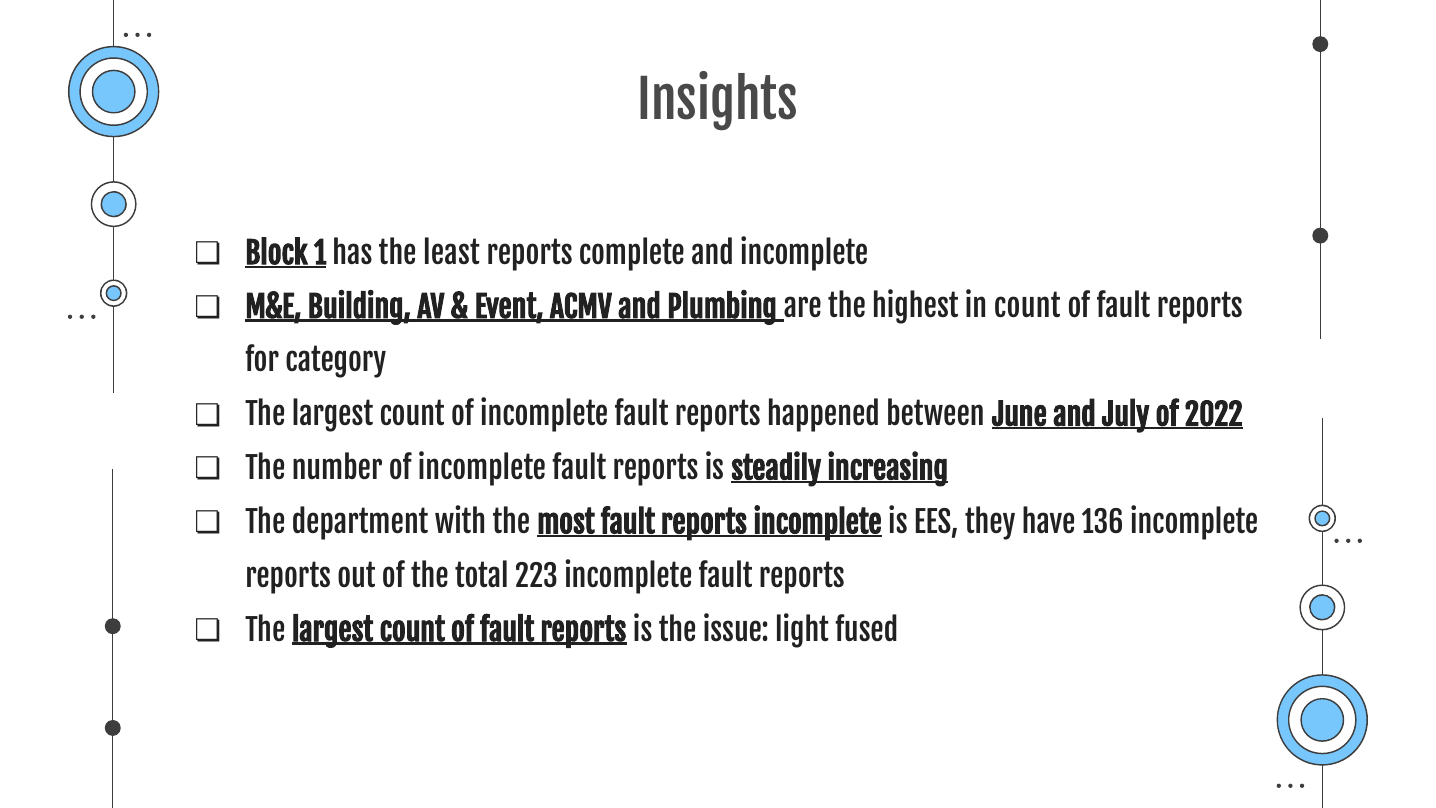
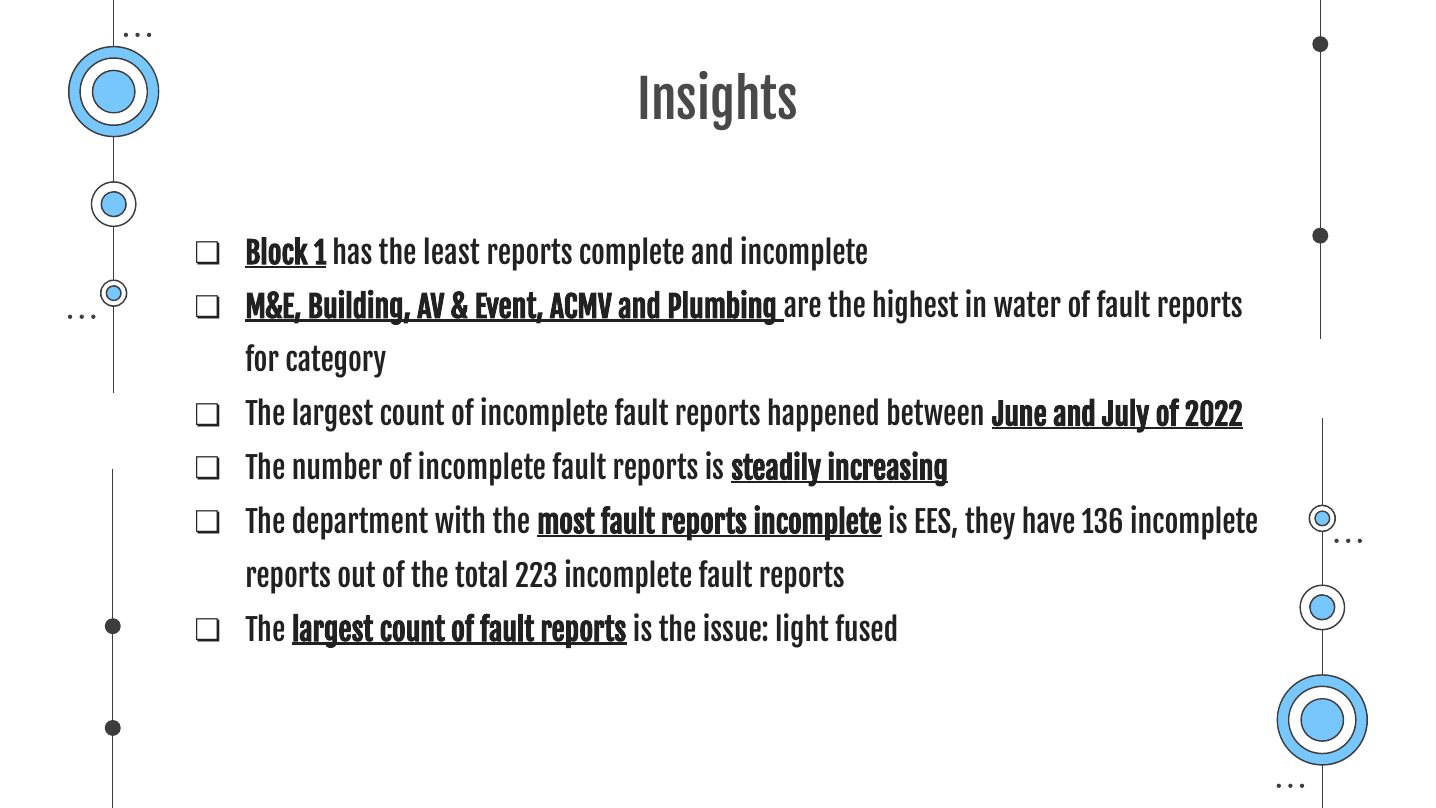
in count: count -> water
